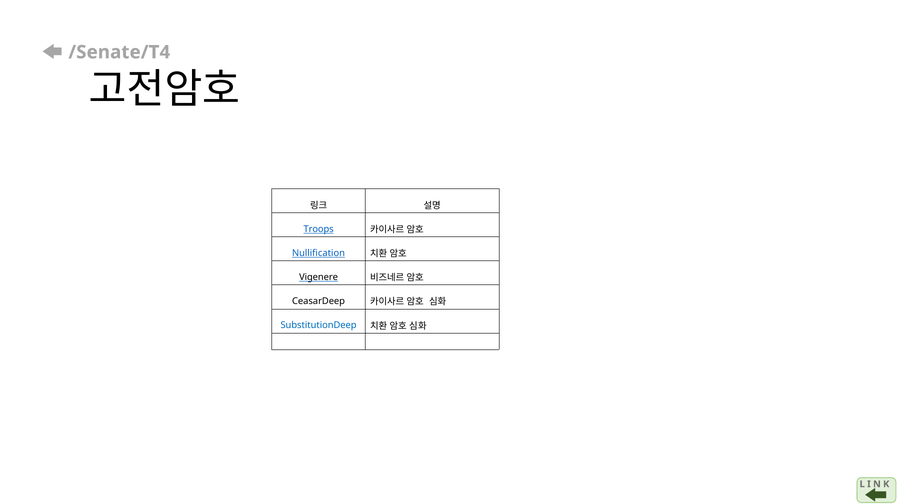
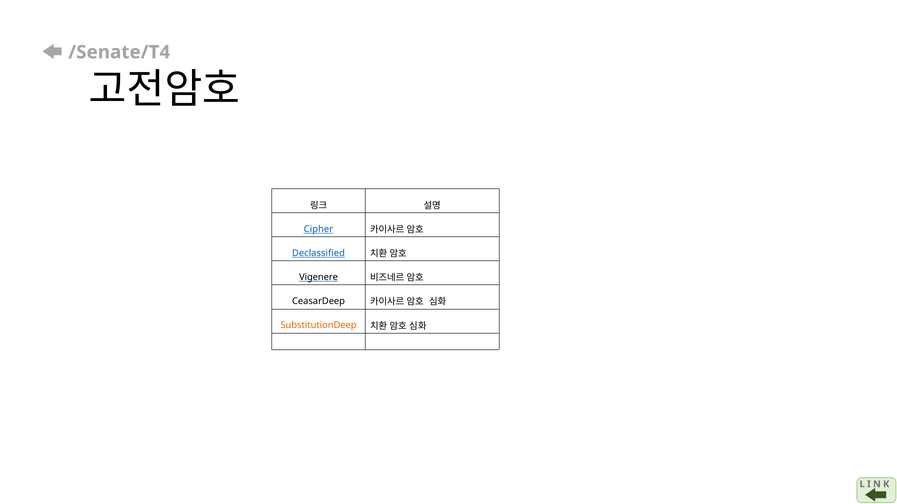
Troops: Troops -> Cipher
Nullification: Nullification -> Declassified
SubstitutionDeep colour: blue -> orange
